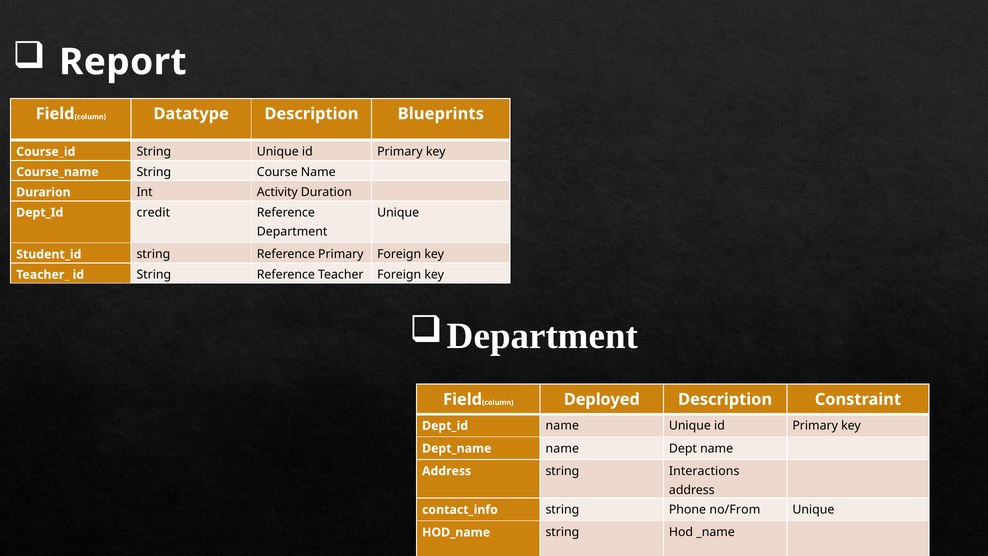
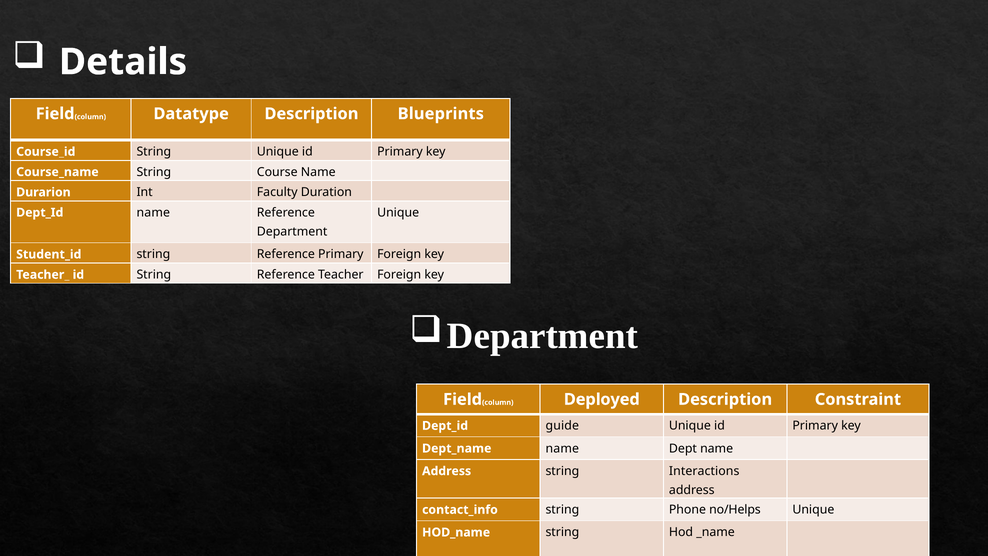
Report: Report -> Details
Activity: Activity -> Faculty
credit at (153, 212): credit -> name
name at (562, 426): name -> guide
no/From: no/From -> no/Helps
